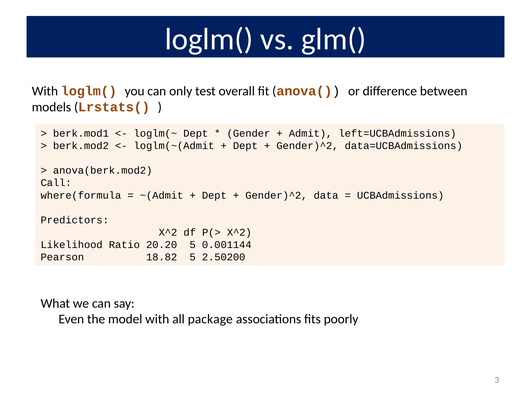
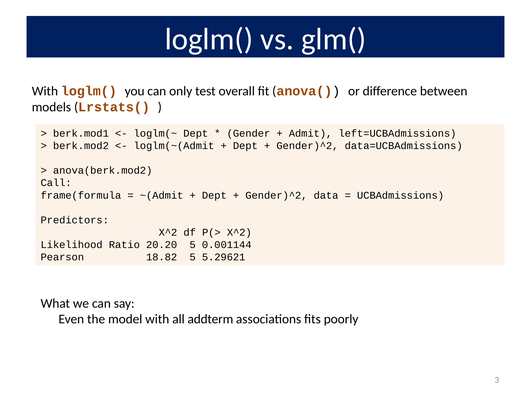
where(formula: where(formula -> frame(formula
2.50200: 2.50200 -> 5.29621
package: package -> addterm
